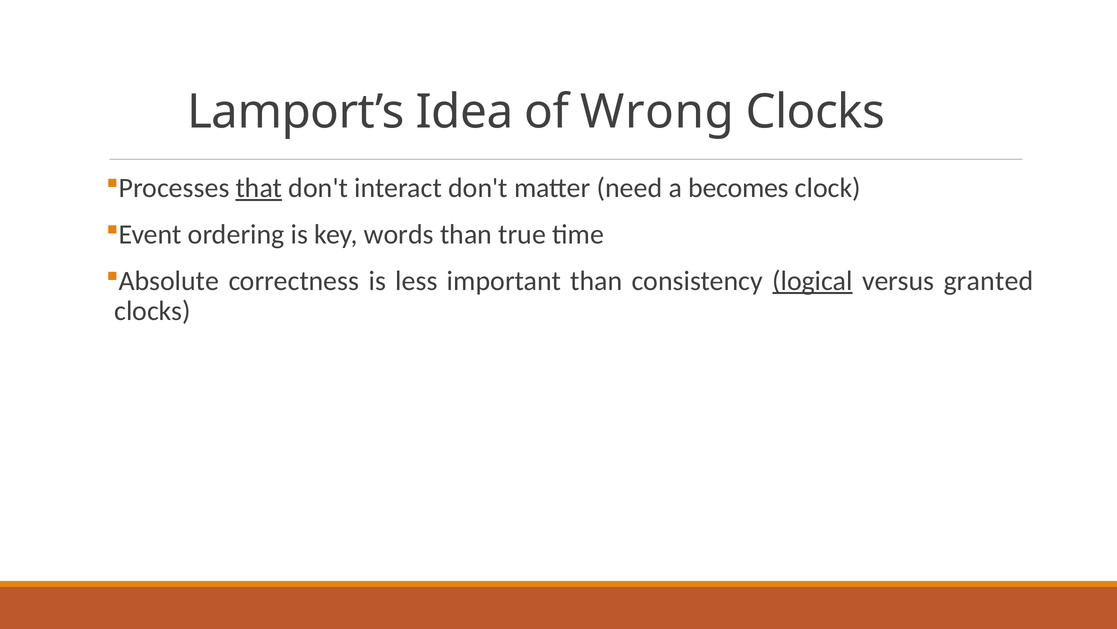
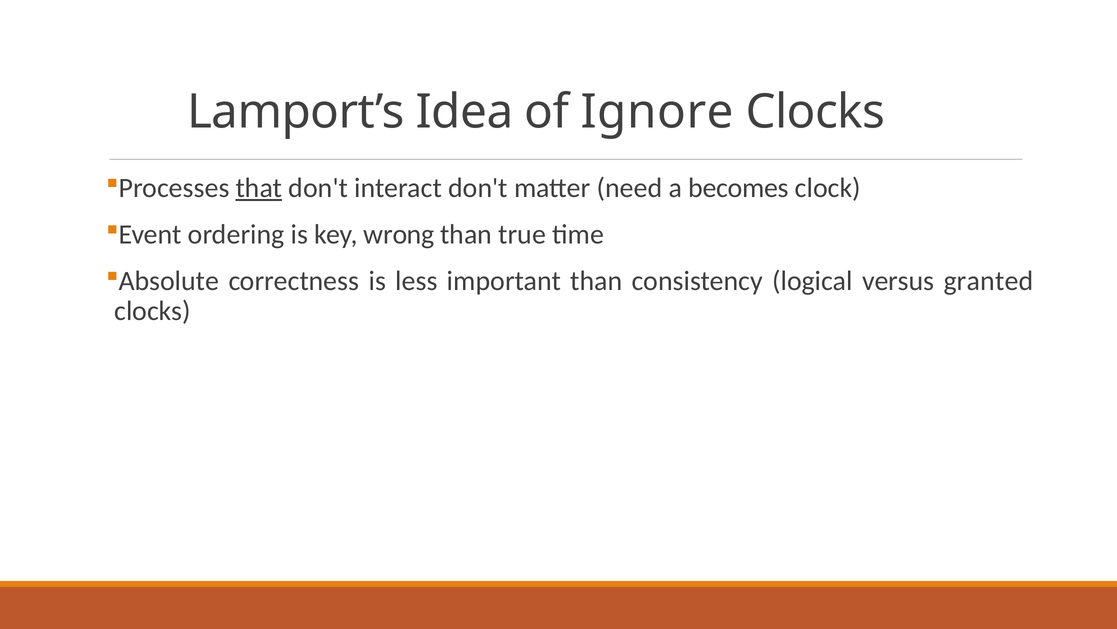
Wrong: Wrong -> Ignore
words: words -> wrong
logical underline: present -> none
